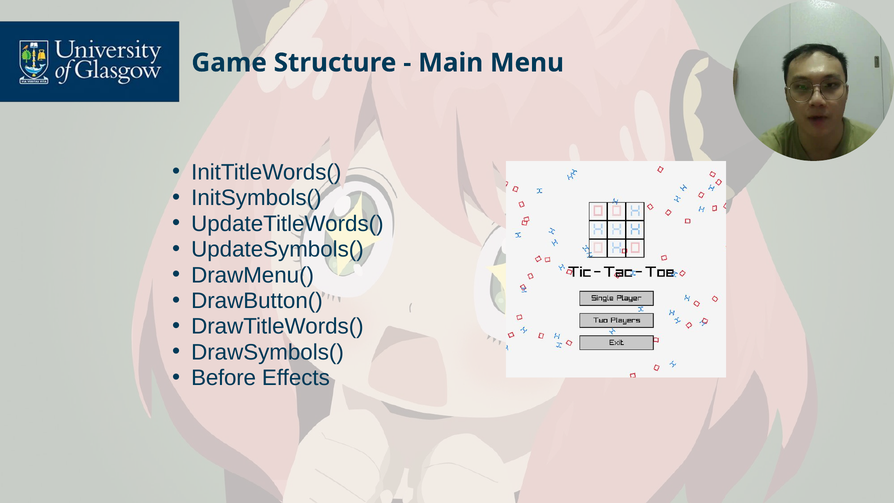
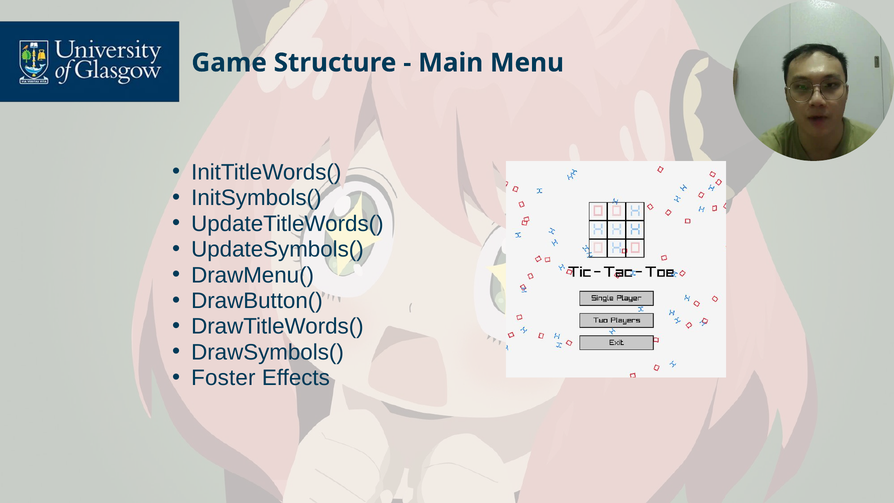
Before: Before -> Foster
